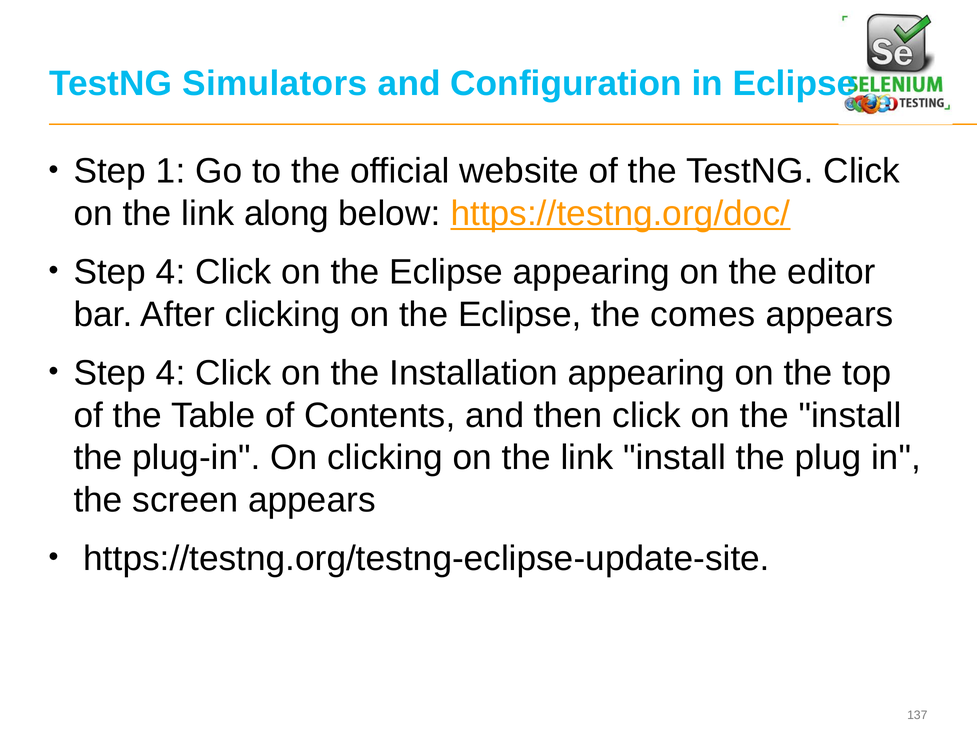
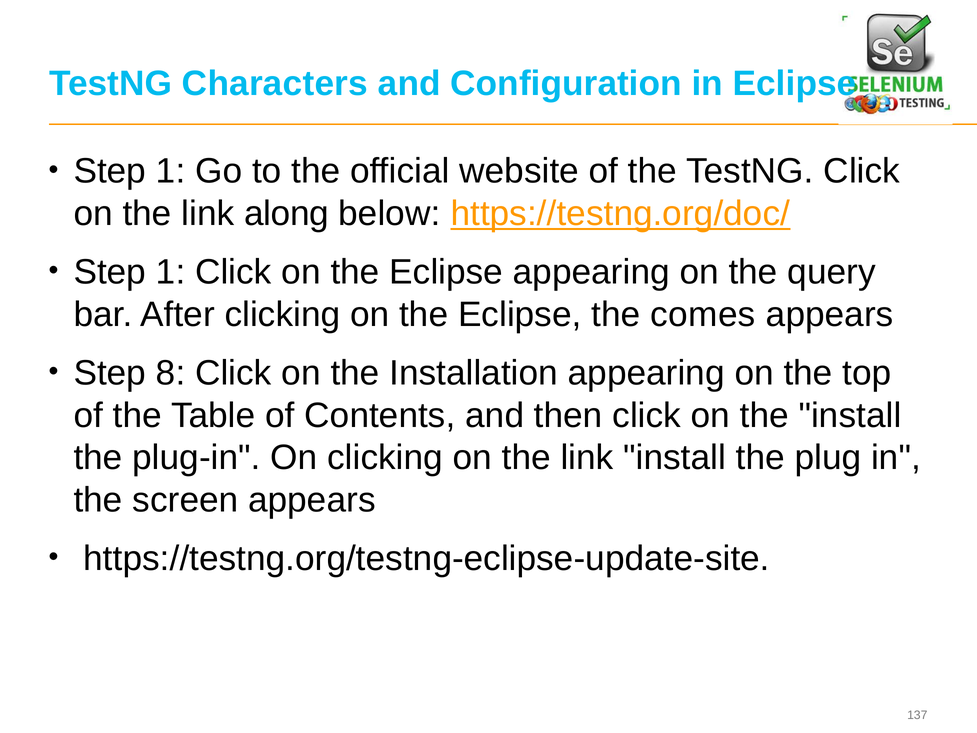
Simulators: Simulators -> Characters
4 at (171, 272): 4 -> 1
editor: editor -> query
4 at (171, 373): 4 -> 8
